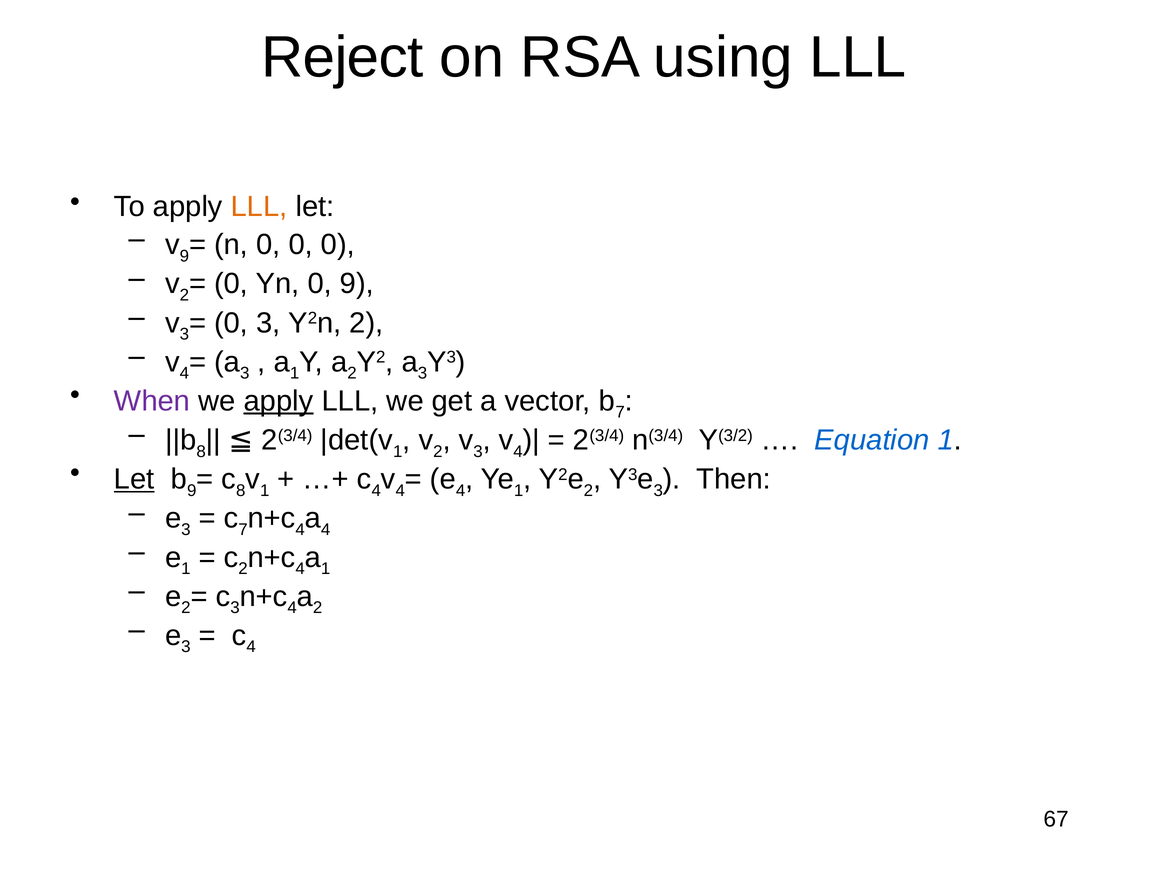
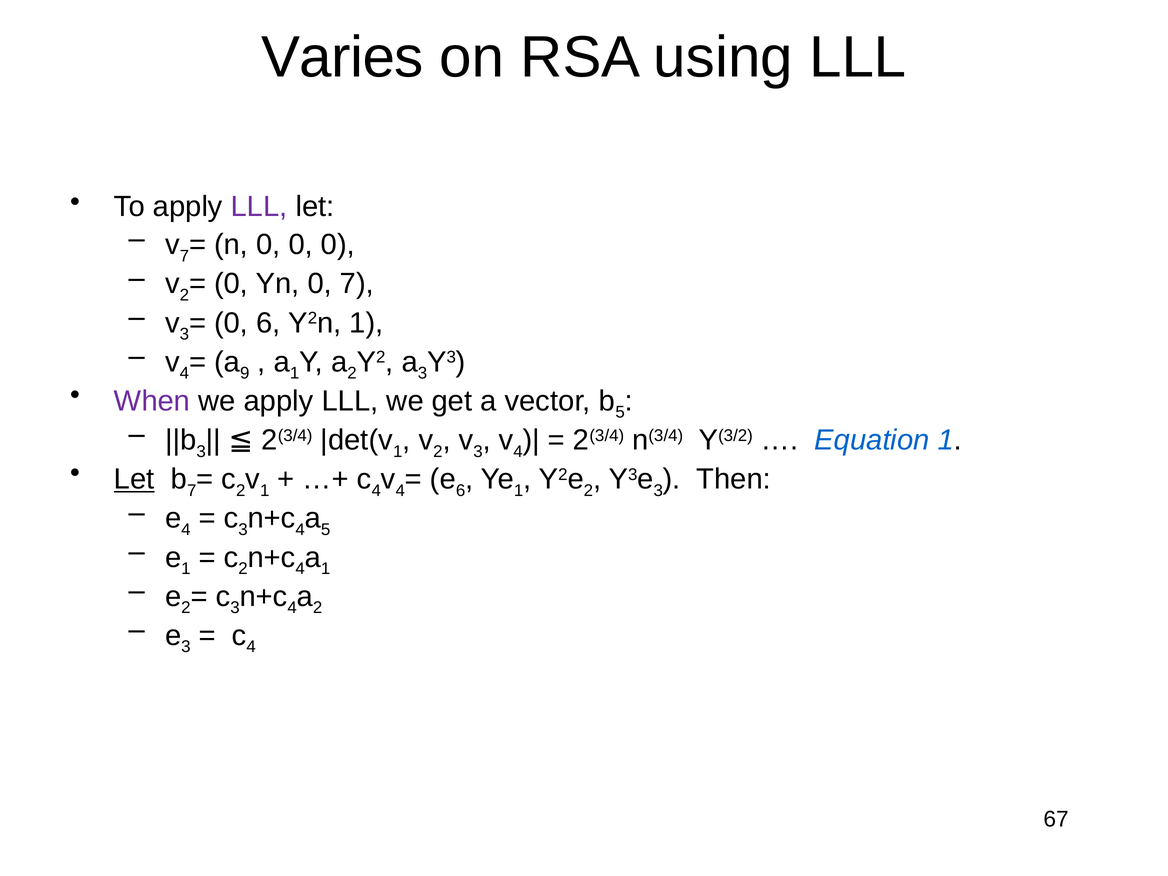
Reject: Reject -> Varies
LLL at (259, 206) colour: orange -> purple
9 at (184, 256): 9 -> 7
0 9: 9 -> 7
0 3: 3 -> 6
Y2n 2: 2 -> 1
3 at (245, 373): 3 -> 9
apply at (278, 401) underline: present -> none
7 at (620, 412): 7 -> 5
8 at (201, 452): 8 -> 3
9 at (192, 491): 9 -> 7
8 at (241, 491): 8 -> 2
4 at (461, 491): 4 -> 6
3 at (186, 530): 3 -> 4
7 at (243, 530): 7 -> 3
a 4: 4 -> 5
